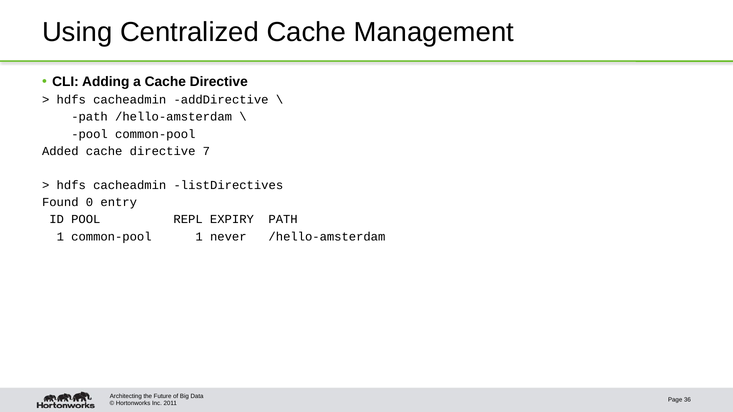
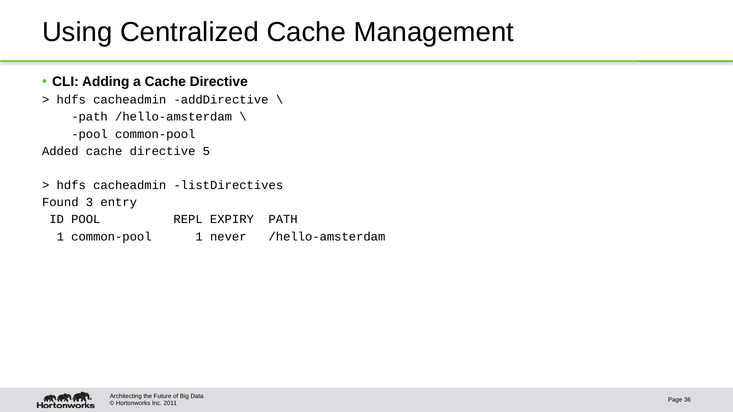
7: 7 -> 5
0: 0 -> 3
